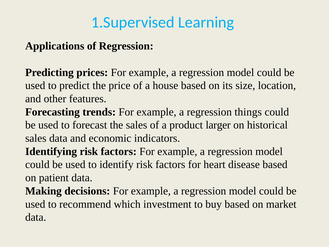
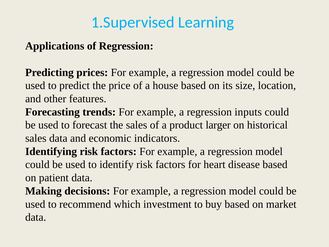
things: things -> inputs
